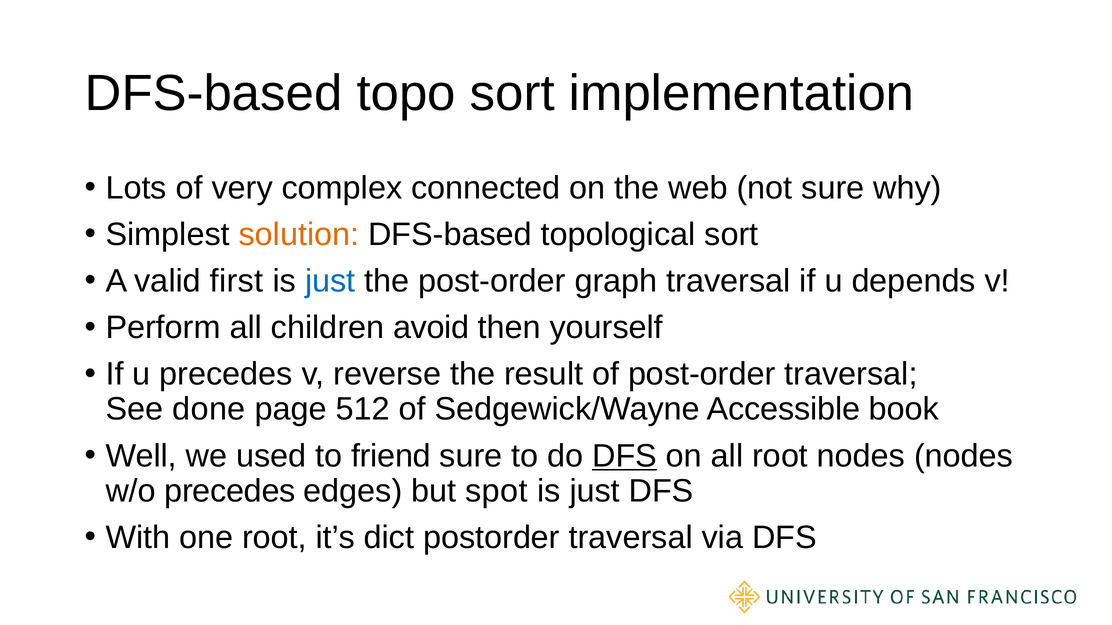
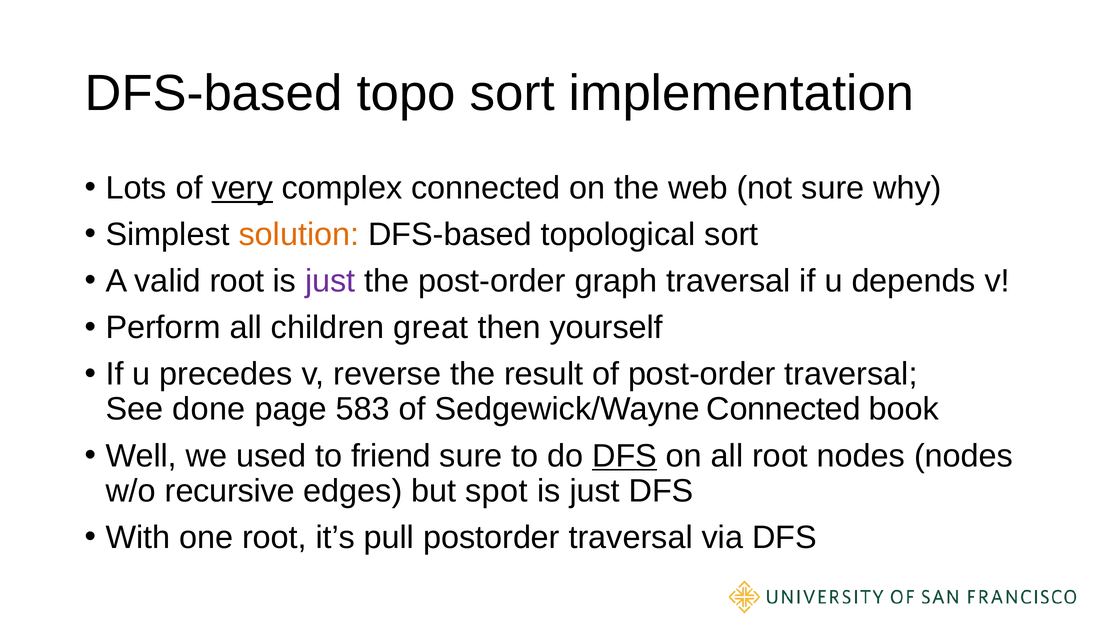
very underline: none -> present
valid first: first -> root
just at (330, 281) colour: blue -> purple
avoid: avoid -> great
512: 512 -> 583
Sedgewick/Wayne Accessible: Accessible -> Connected
w/o precedes: precedes -> recursive
dict: dict -> pull
